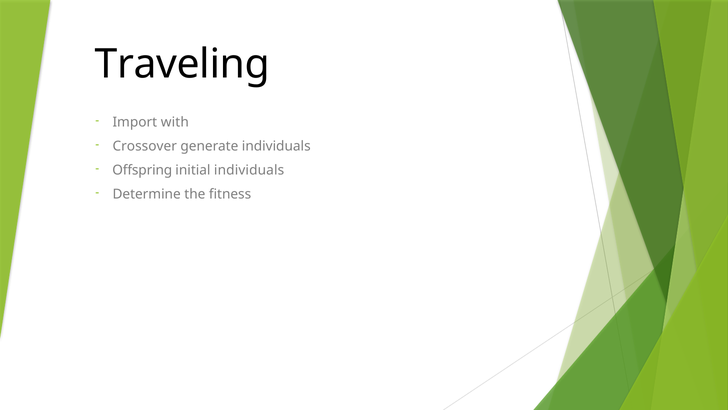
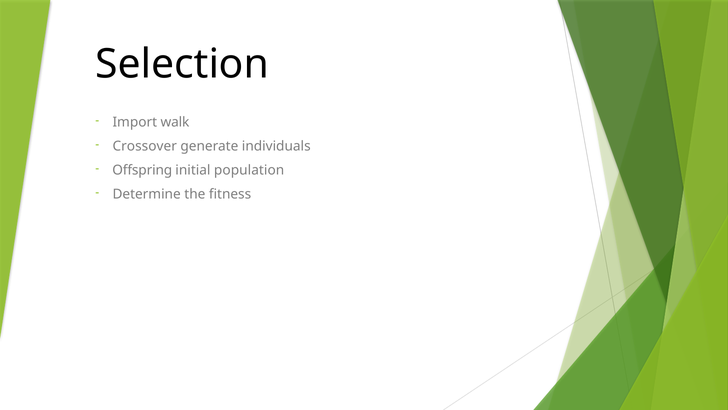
Traveling: Traveling -> Selection
with: with -> walk
initial individuals: individuals -> population
